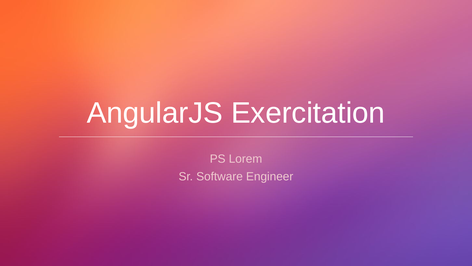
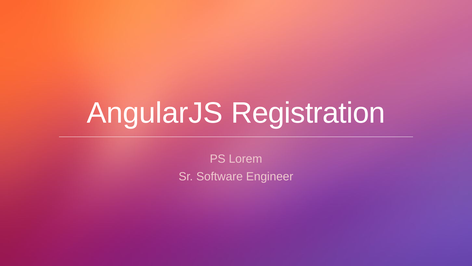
Exercitation: Exercitation -> Registration
